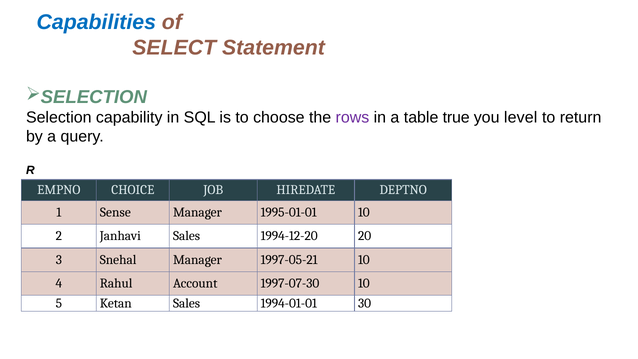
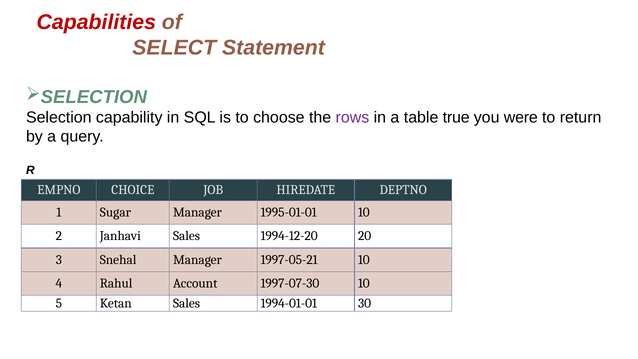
Capabilities colour: blue -> red
level: level -> were
Sense: Sense -> Sugar
